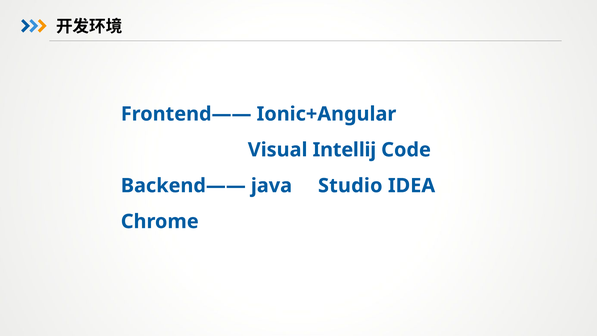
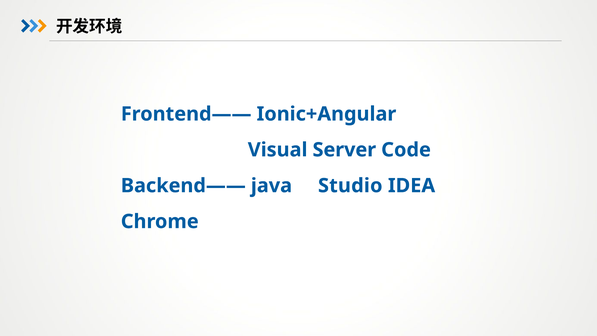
Intellij: Intellij -> Server
